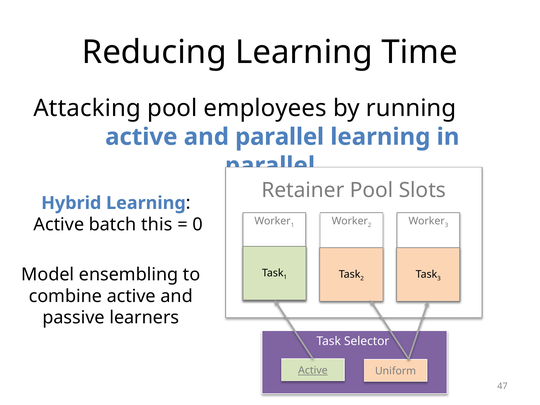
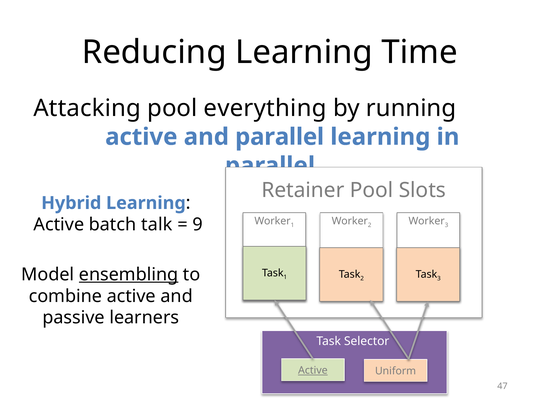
employees: employees -> everything
this: this -> talk
0: 0 -> 9
ensembling underline: none -> present
